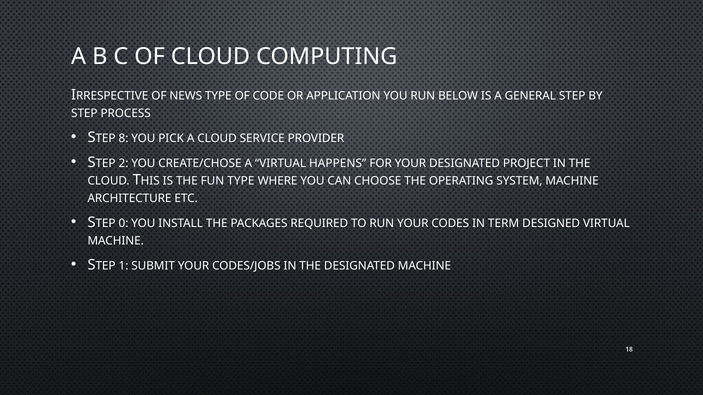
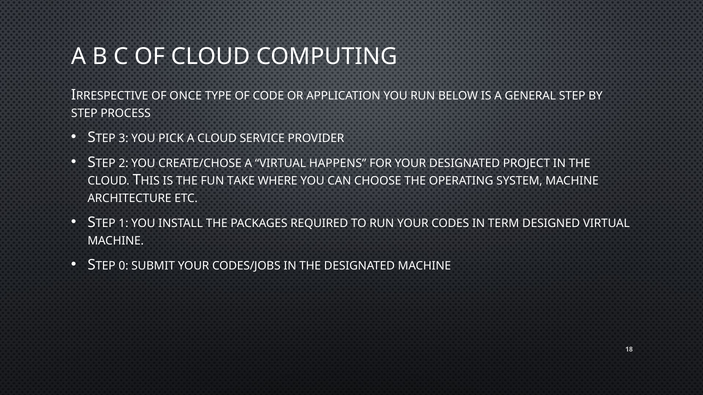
NEWS: NEWS -> ONCE
8: 8 -> 3
FUN TYPE: TYPE -> TAKE
0: 0 -> 1
1: 1 -> 0
